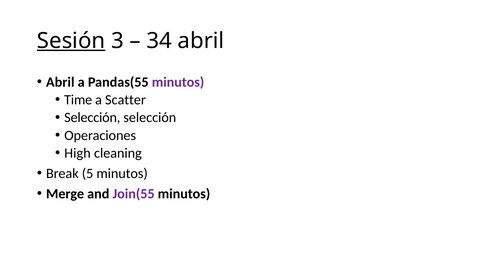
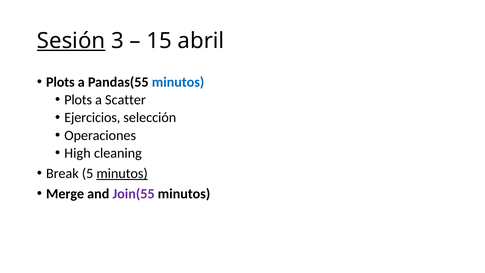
34: 34 -> 15
Abril at (60, 82): Abril -> Plots
minutos at (178, 82) colour: purple -> blue
Time at (78, 100): Time -> Plots
Selección at (92, 118): Selección -> Ejercicios
minutos at (122, 173) underline: none -> present
